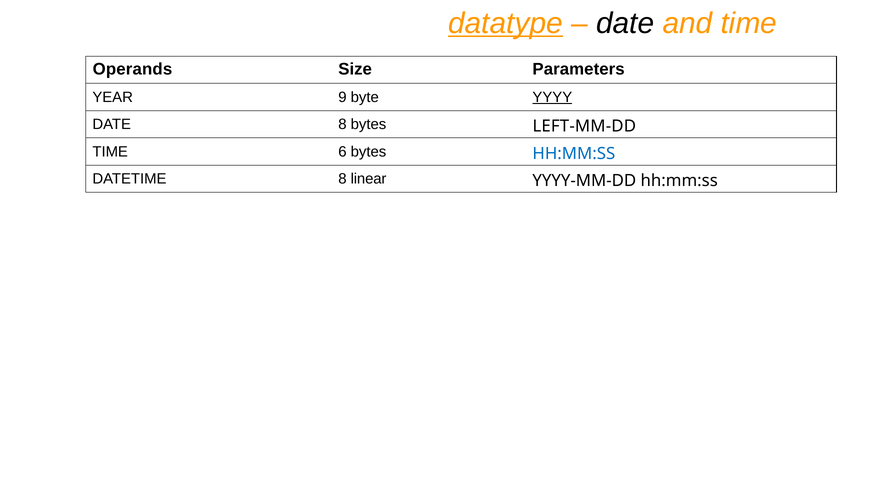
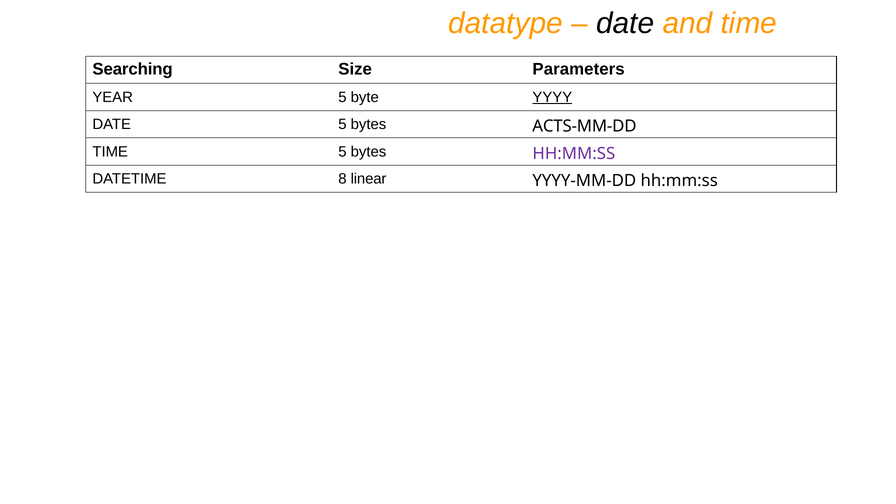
datatype underline: present -> none
Operands: Operands -> Searching
YEAR 9: 9 -> 5
DATE 8: 8 -> 5
LEFT-MM-DD: LEFT-MM-DD -> ACTS-MM-DD
TIME 6: 6 -> 5
HH:MM:SS at (574, 154) colour: blue -> purple
